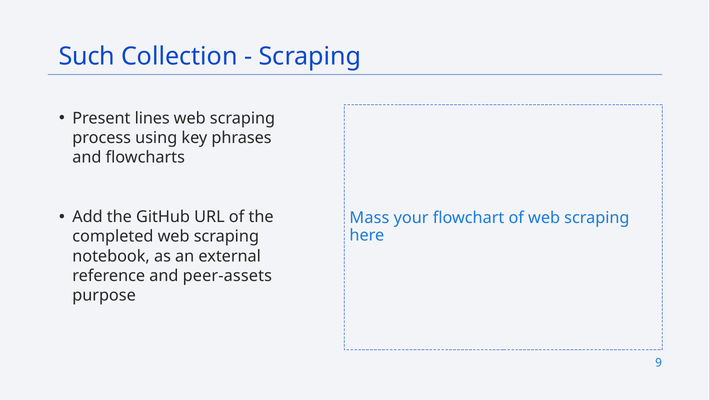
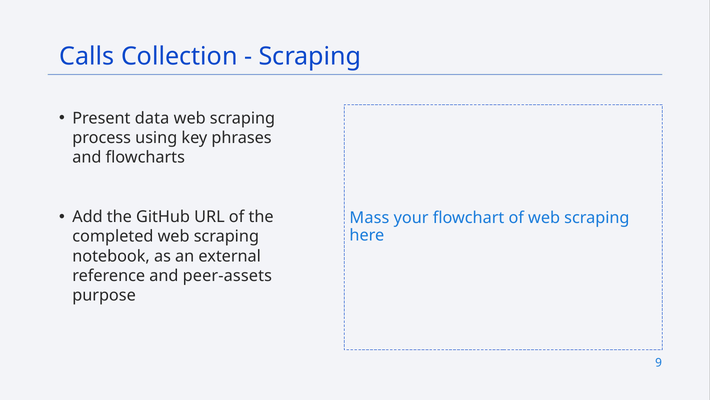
Such: Such -> Calls
lines: lines -> data
